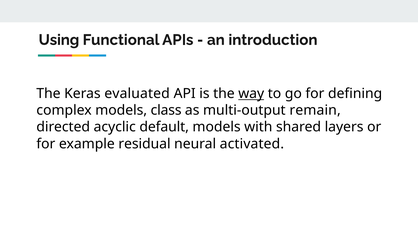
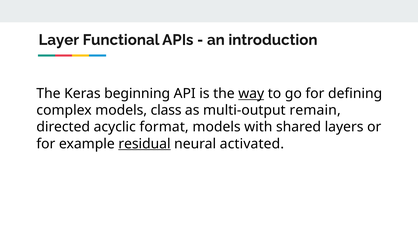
Using: Using -> Layer
evaluated: evaluated -> beginning
default: default -> format
residual underline: none -> present
